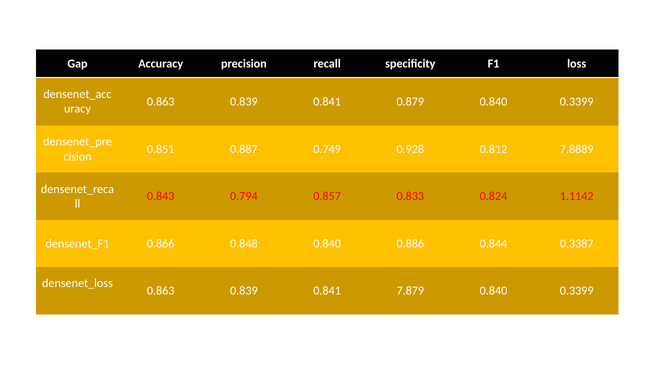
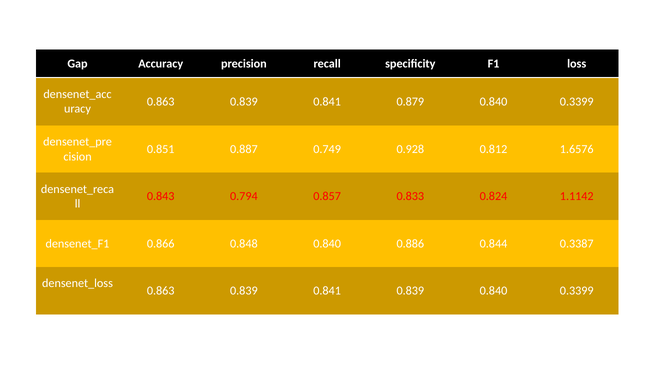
7.8889: 7.8889 -> 1.6576
0.841 7.879: 7.879 -> 0.839
